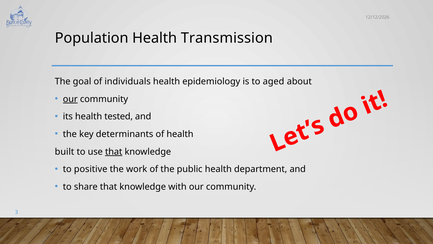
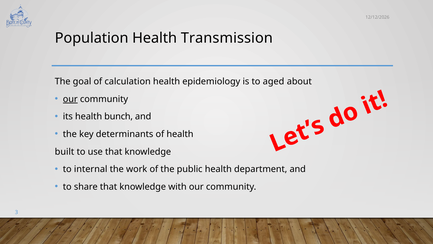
individuals: individuals -> calculation
tested: tested -> bunch
that at (114, 151) underline: present -> none
positive: positive -> internal
